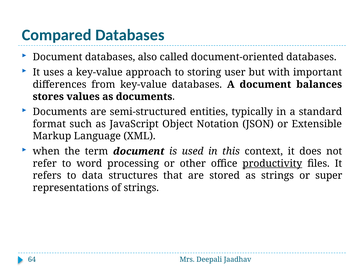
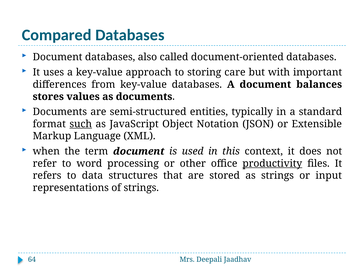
user: user -> care
such underline: none -> present
super: super -> input
